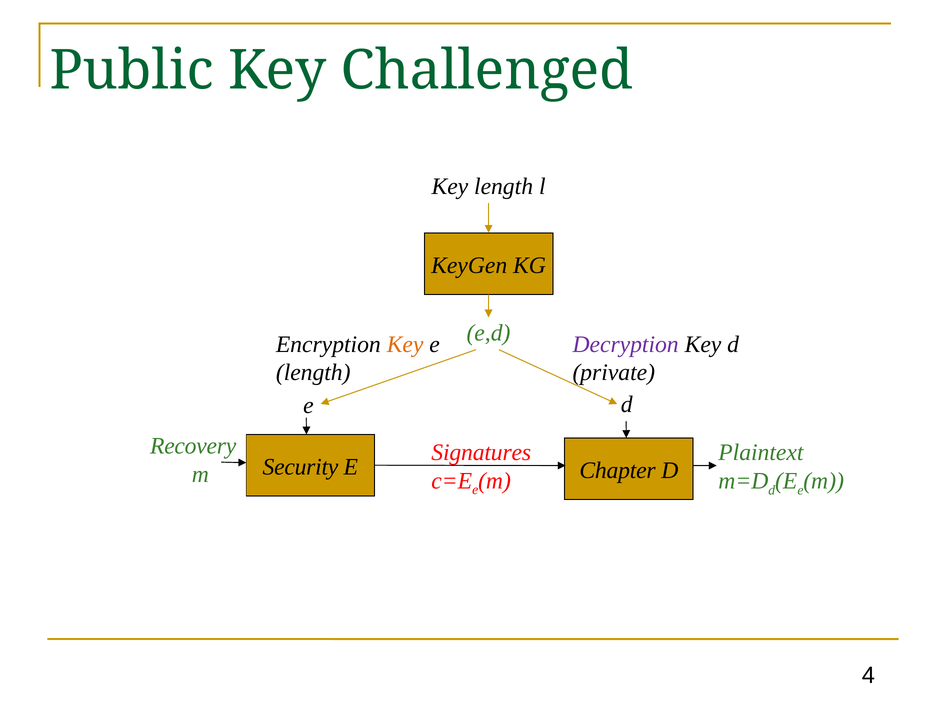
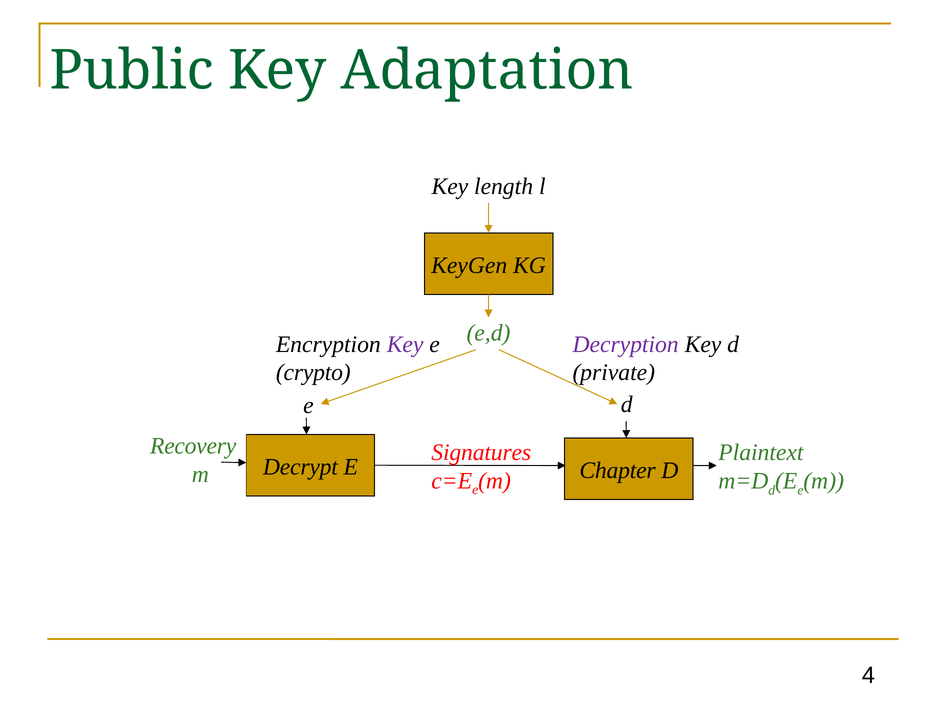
Challenged: Challenged -> Adaptation
Key at (405, 344) colour: orange -> purple
length at (313, 372): length -> crypto
Security: Security -> Decrypt
